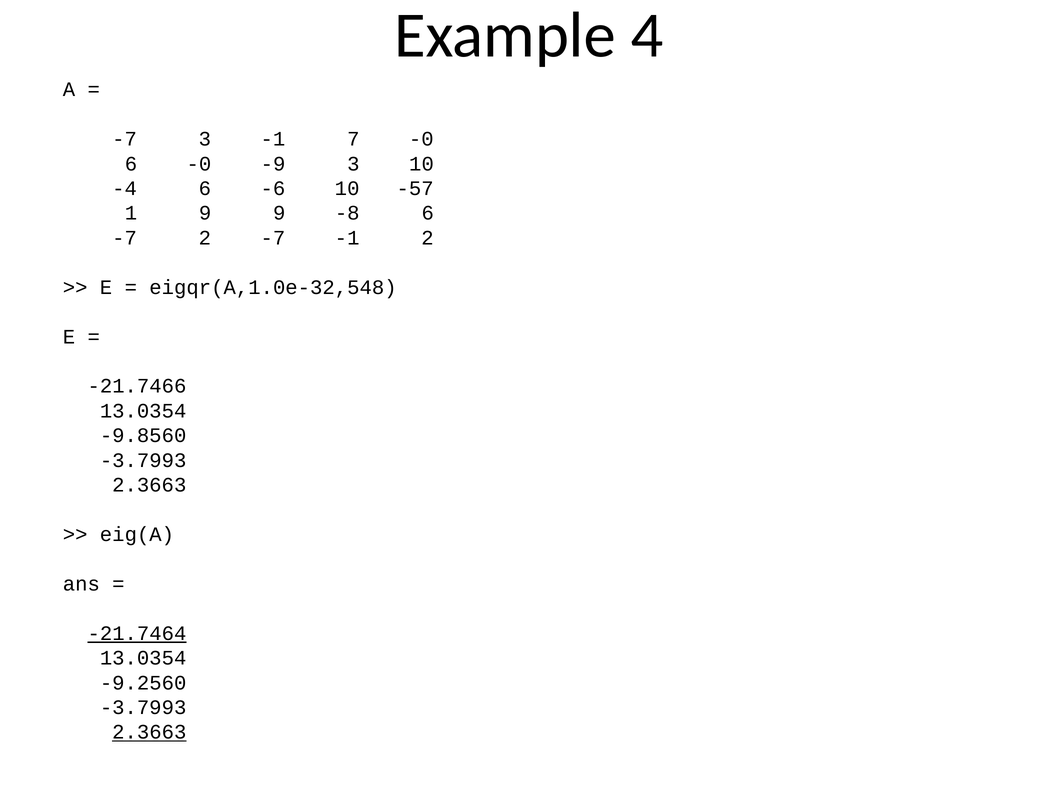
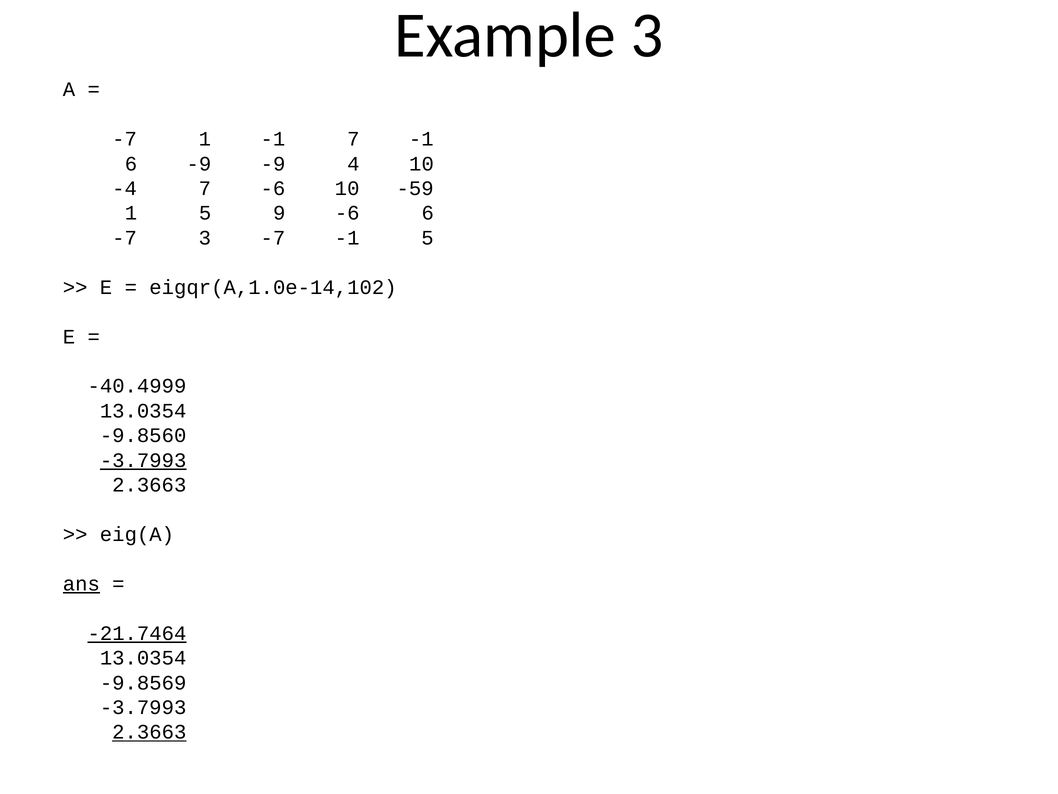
Example 4: 4 -> 3
-7 3: 3 -> 1
7 -0: -0 -> -1
6 -0: -0 -> -9
-9 3: 3 -> 4
-4 6: 6 -> 7
-57: -57 -> -59
1 9: 9 -> 5
9 -8: -8 -> -6
-7 2: 2 -> 3
-1 2: 2 -> 5
eigqr(A,1.0e-32,548: eigqr(A,1.0e-32,548 -> eigqr(A,1.0e-14,102
-21.7466: -21.7466 -> -40.4999
-3.7993 at (143, 460) underline: none -> present
ans underline: none -> present
-9.2560: -9.2560 -> -9.8569
